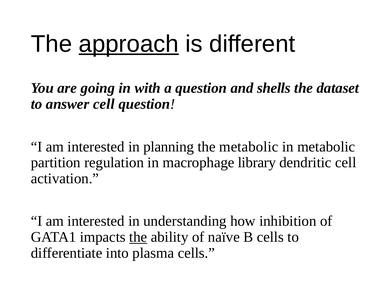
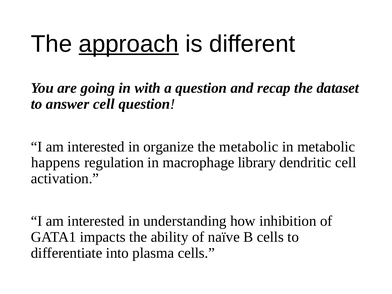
shells: shells -> recap
planning: planning -> organize
partition: partition -> happens
the at (138, 237) underline: present -> none
